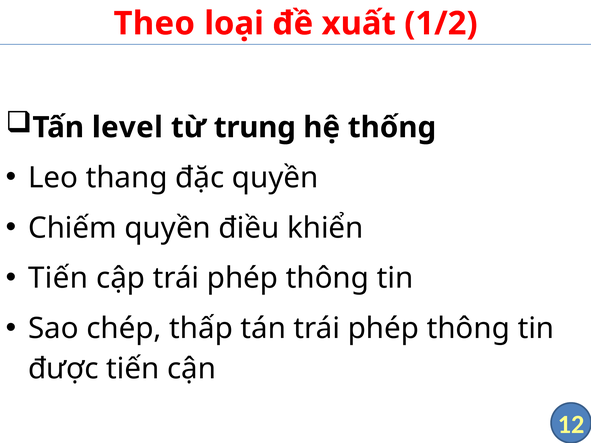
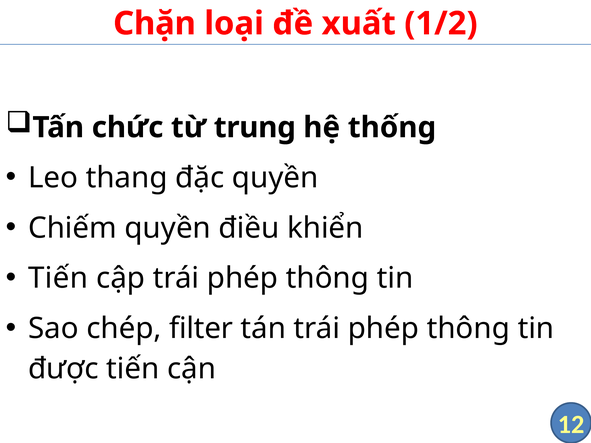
Theo: Theo -> Chặn
level: level -> chức
thấp: thấp -> filter
